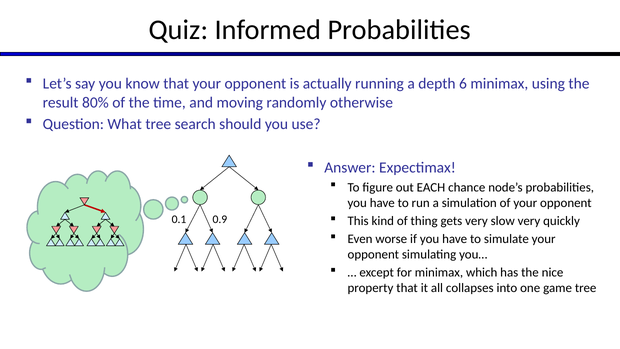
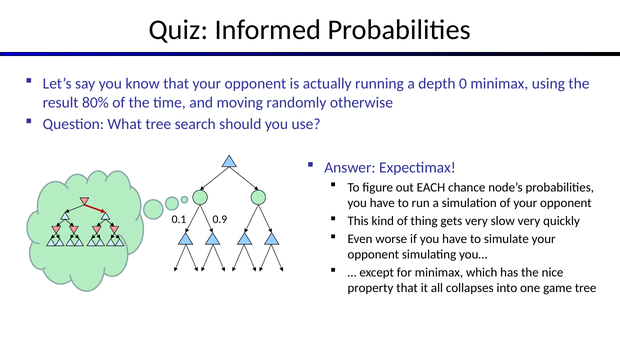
6: 6 -> 0
